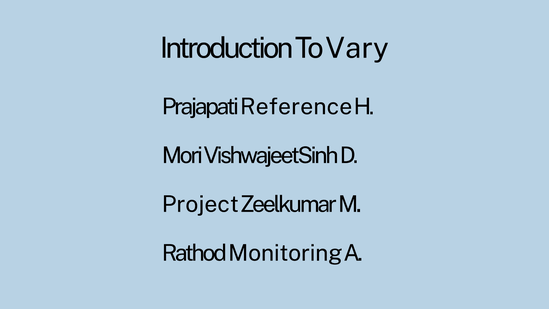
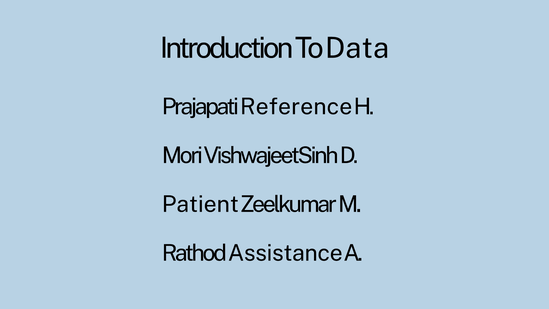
Vary: Vary -> Data
Project: Project -> Patient
Monitoring: Monitoring -> Assistance
